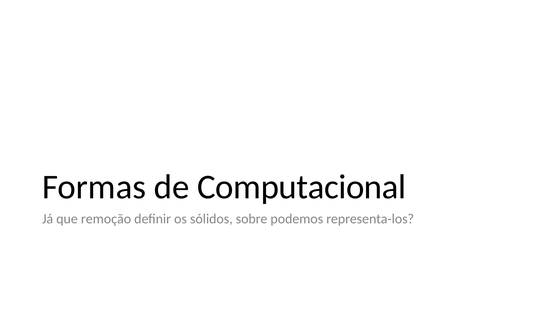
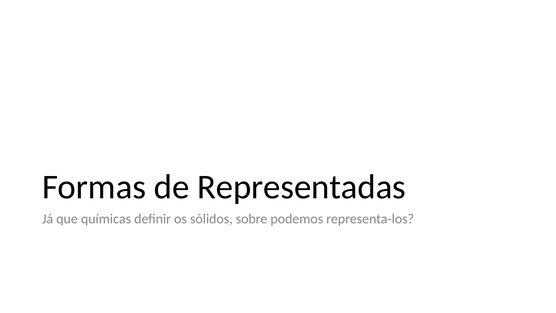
Computacional: Computacional -> Representadas
remoção: remoção -> químicas
